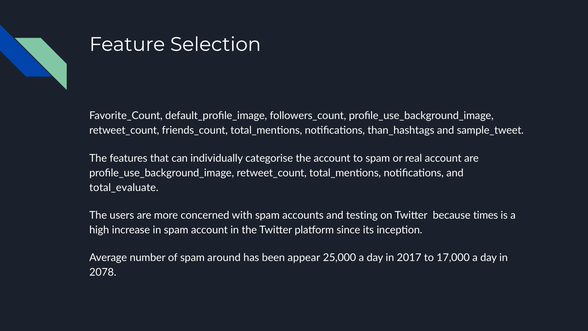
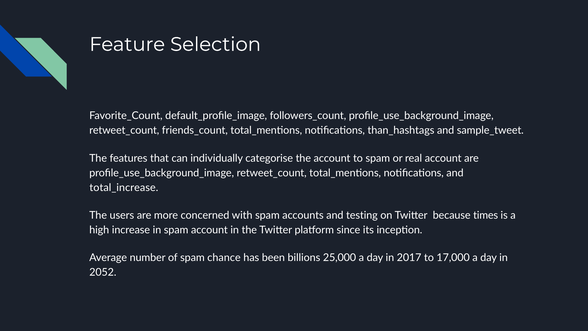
total_evaluate: total_evaluate -> total_increase
around: around -> chance
appear: appear -> billions
2078: 2078 -> 2052
